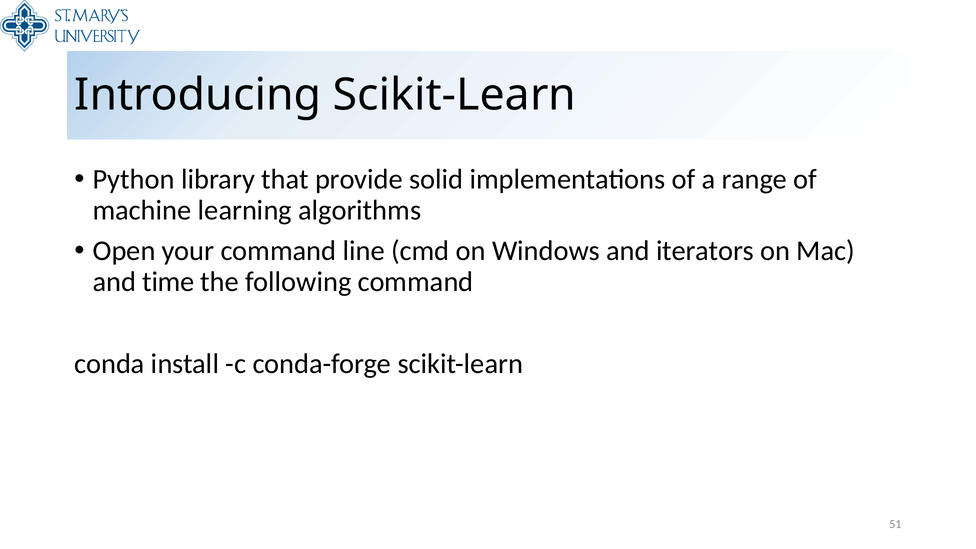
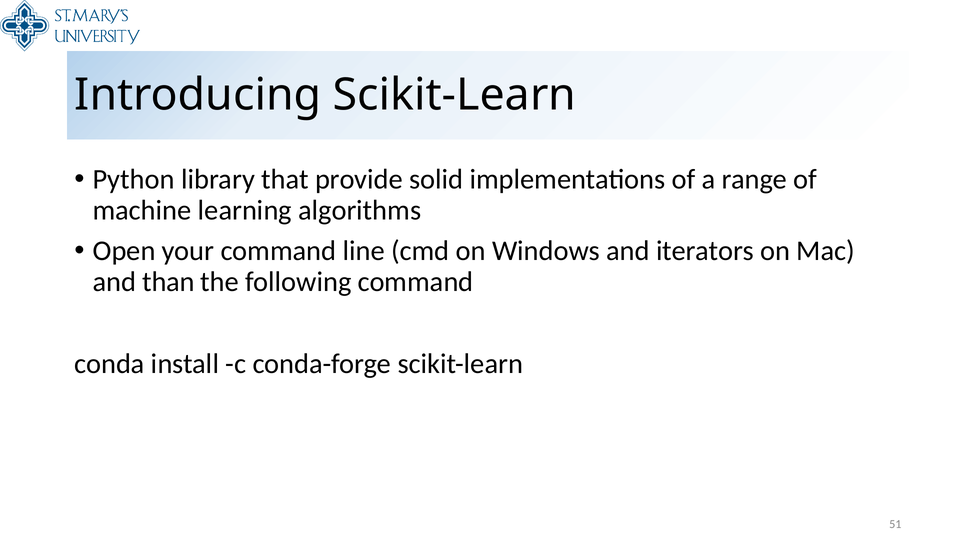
time: time -> than
